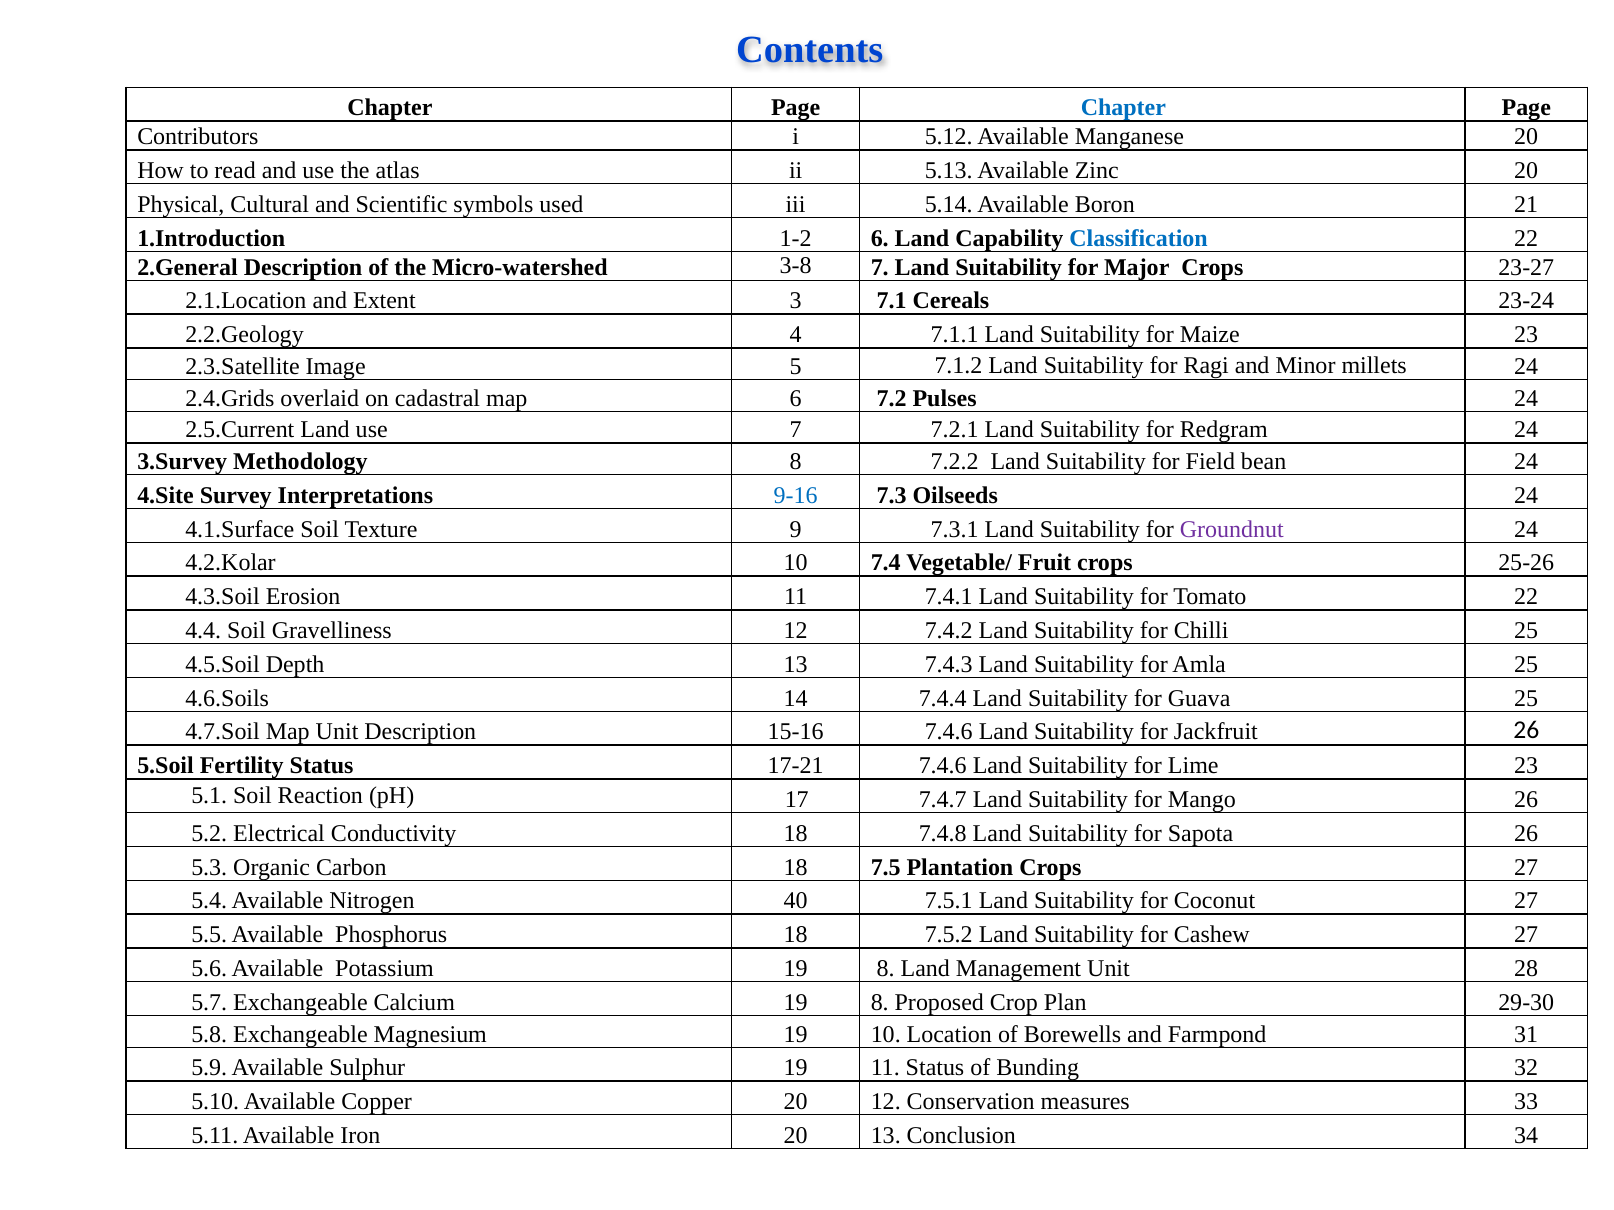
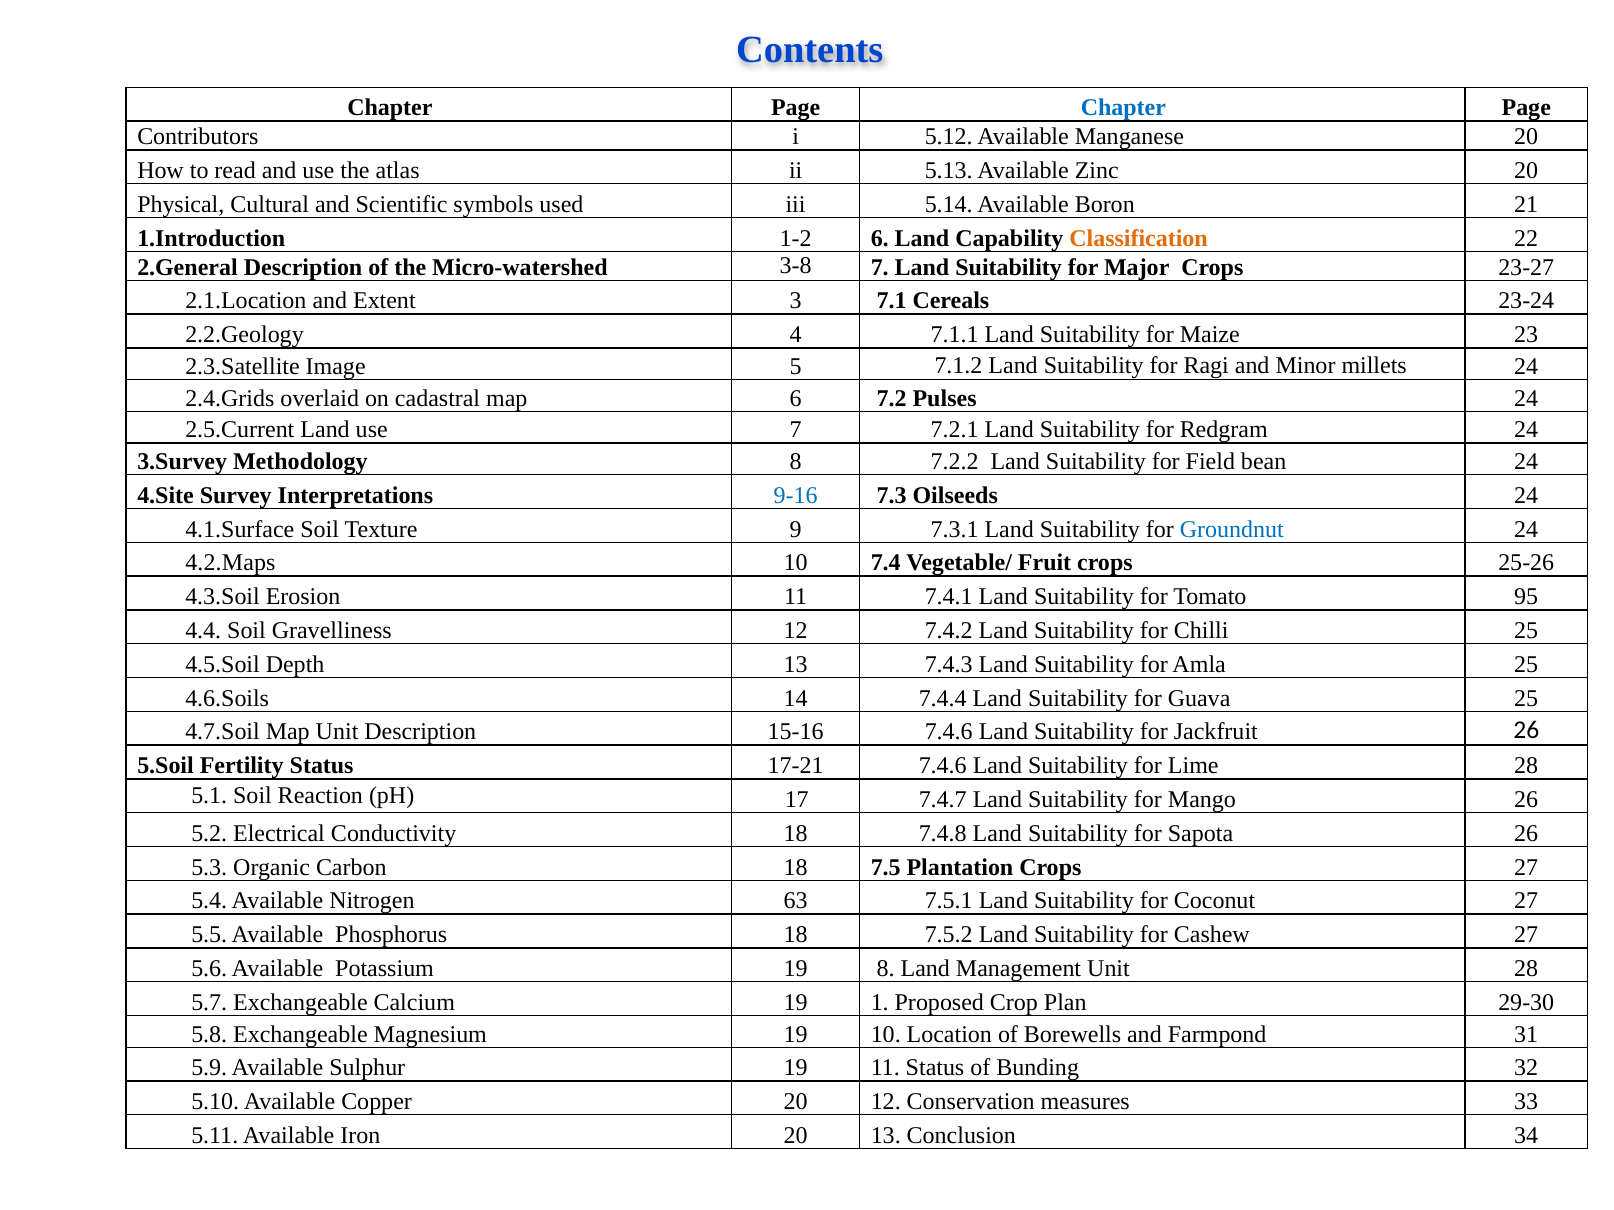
Classification colour: blue -> orange
Groundnut colour: purple -> blue
4.2.Kolar: 4.2.Kolar -> 4.2.Maps
Tomato 22: 22 -> 95
Lime 23: 23 -> 28
40: 40 -> 63
Calcium 19 8: 8 -> 1
